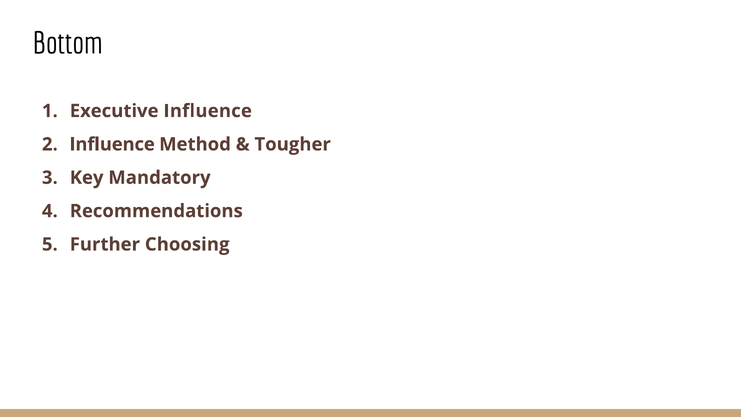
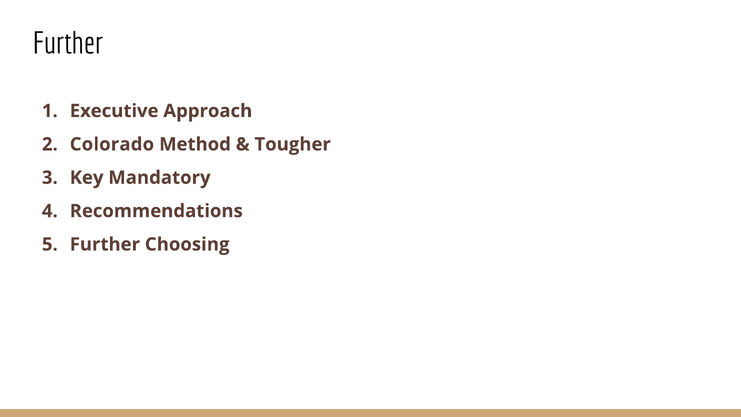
Bottom at (68, 44): Bottom -> Further
Executive Influence: Influence -> Approach
Influence at (112, 144): Influence -> Colorado
